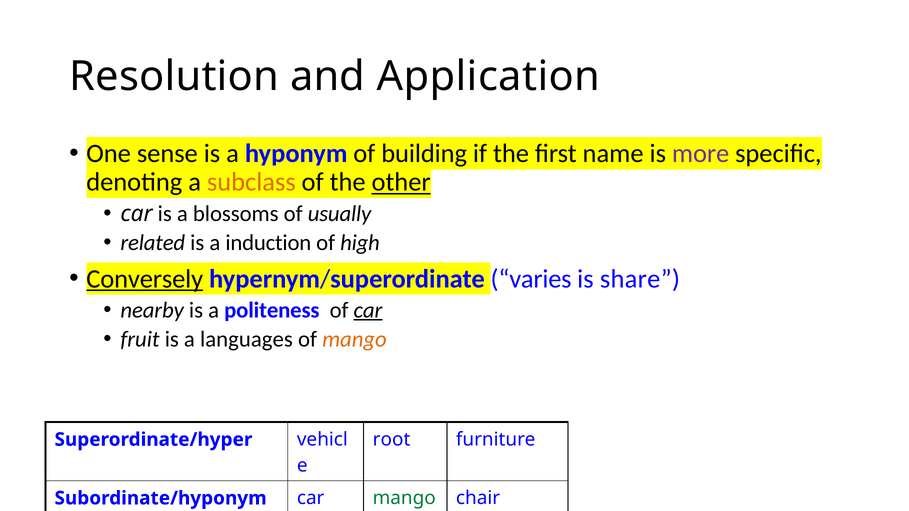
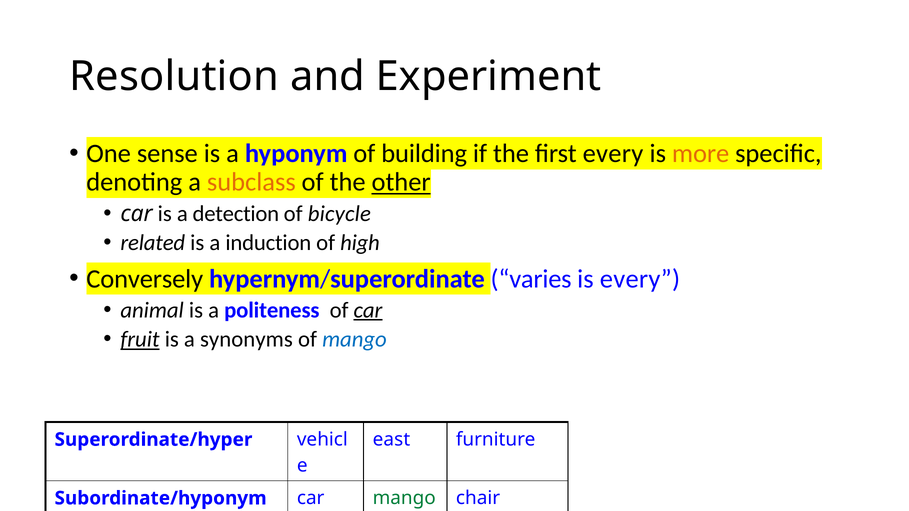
Application: Application -> Experiment
first name: name -> every
more colour: purple -> orange
blossoms: blossoms -> detection
usually: usually -> bicycle
Conversely underline: present -> none
is share: share -> every
nearby: nearby -> animal
fruit underline: none -> present
languages: languages -> synonyms
mango at (354, 340) colour: orange -> blue
root: root -> east
